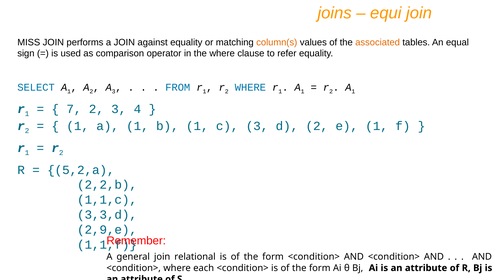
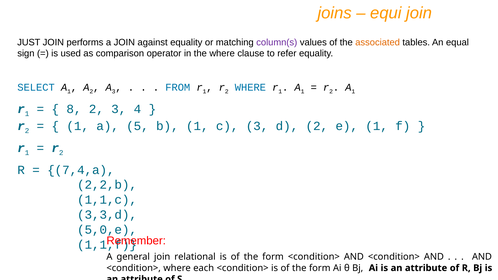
MISS: MISS -> JUST
column(s colour: orange -> purple
7: 7 -> 8
1 a 1: 1 -> 5
5,2,a: 5,2,a -> 7,4,a
2,9,e: 2,9,e -> 5,0,e
